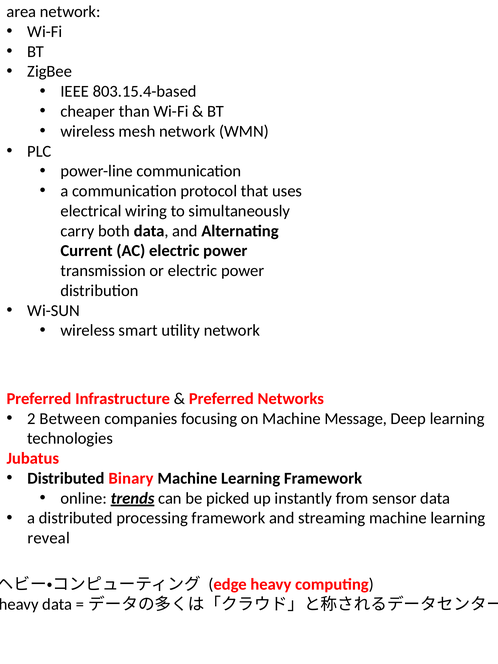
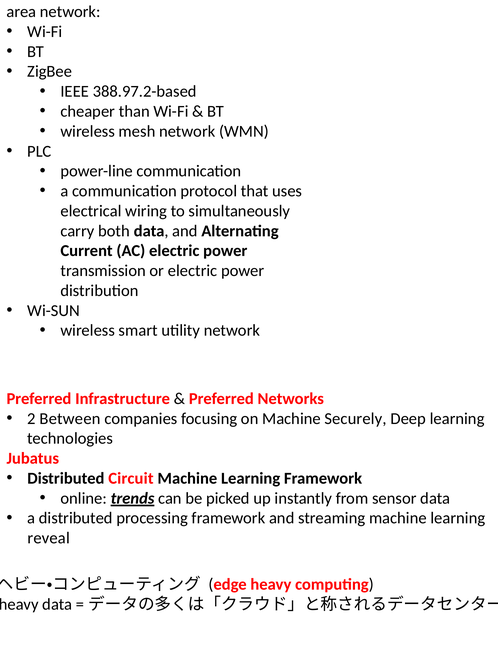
803.15.4-based: 803.15.4-based -> 388.97.2-based
Message: Message -> Securely
Binary: Binary -> Circuit
